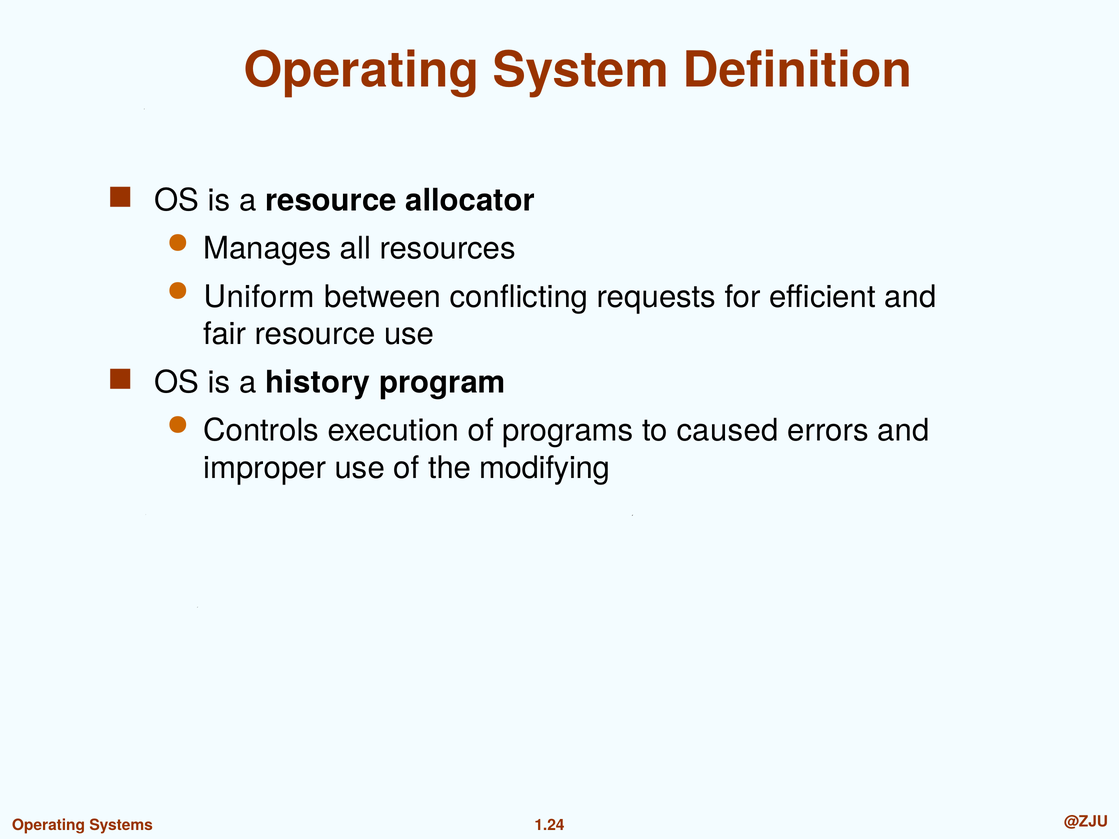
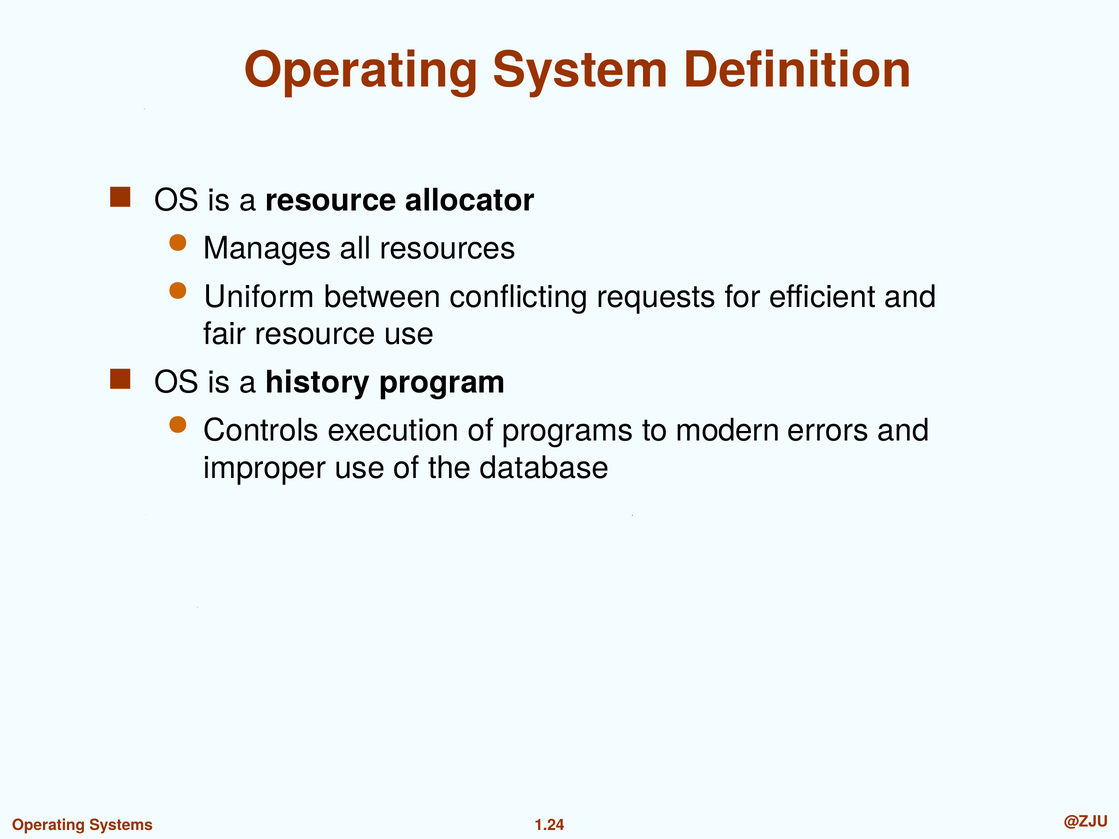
caused: caused -> modern
modifying: modifying -> database
